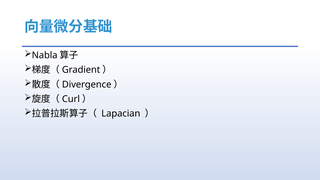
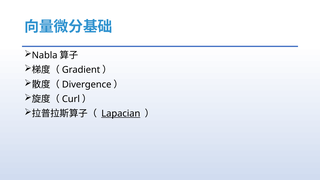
Lapacian underline: none -> present
